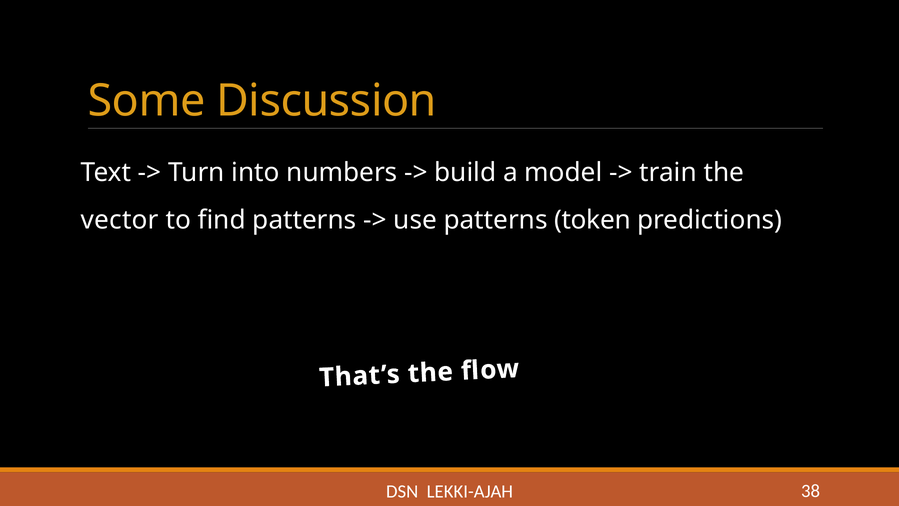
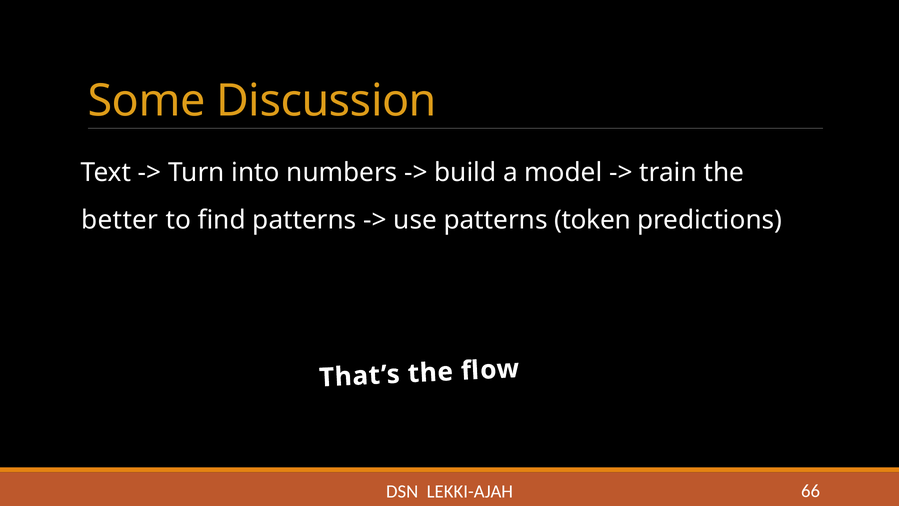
vector: vector -> better
38: 38 -> 66
